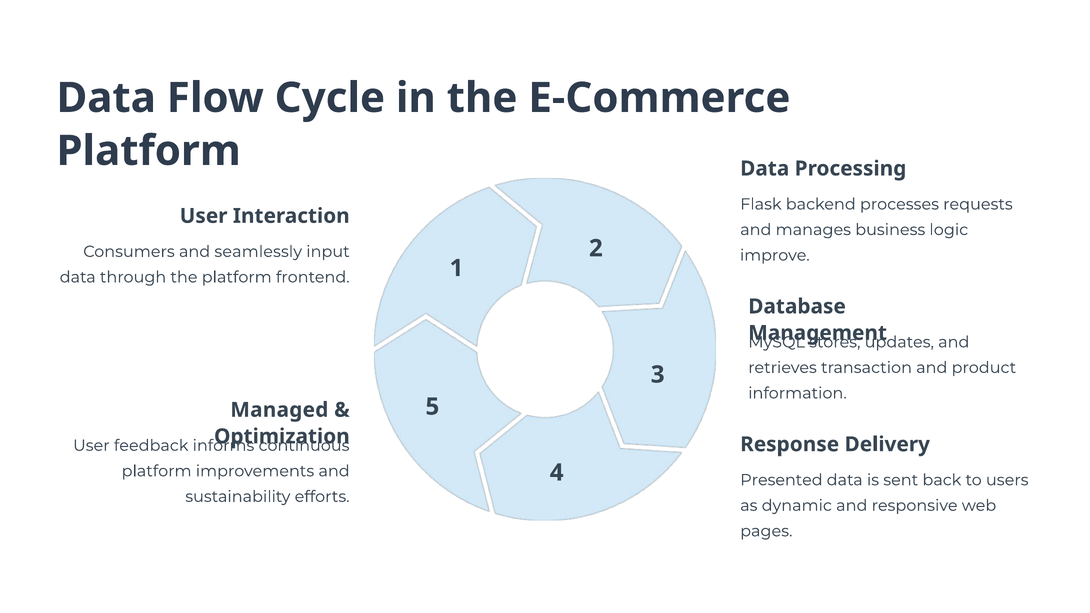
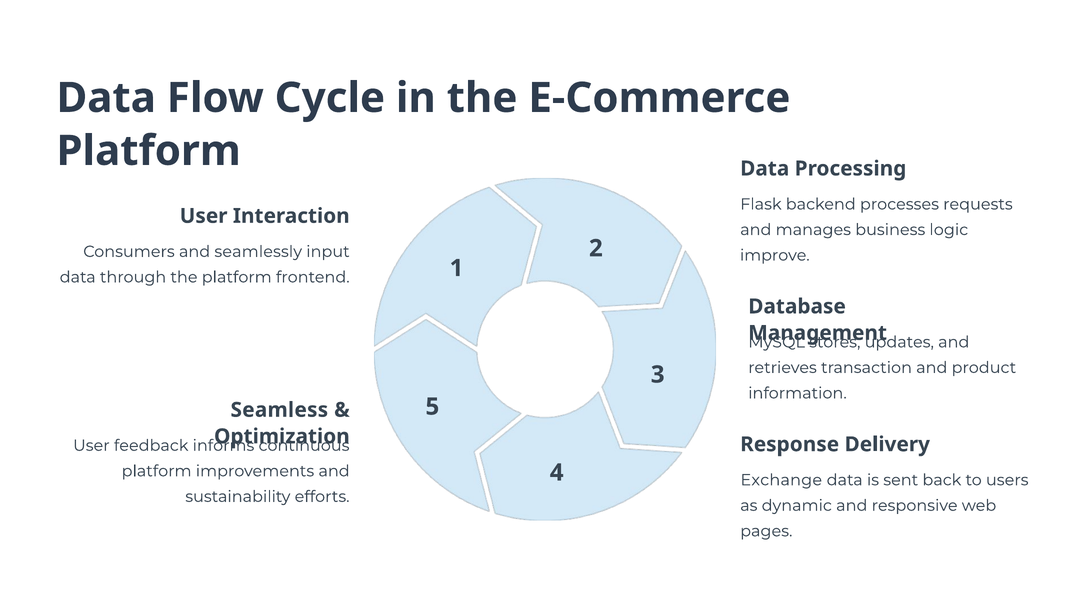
Managed: Managed -> Seamless
Presented: Presented -> Exchange
